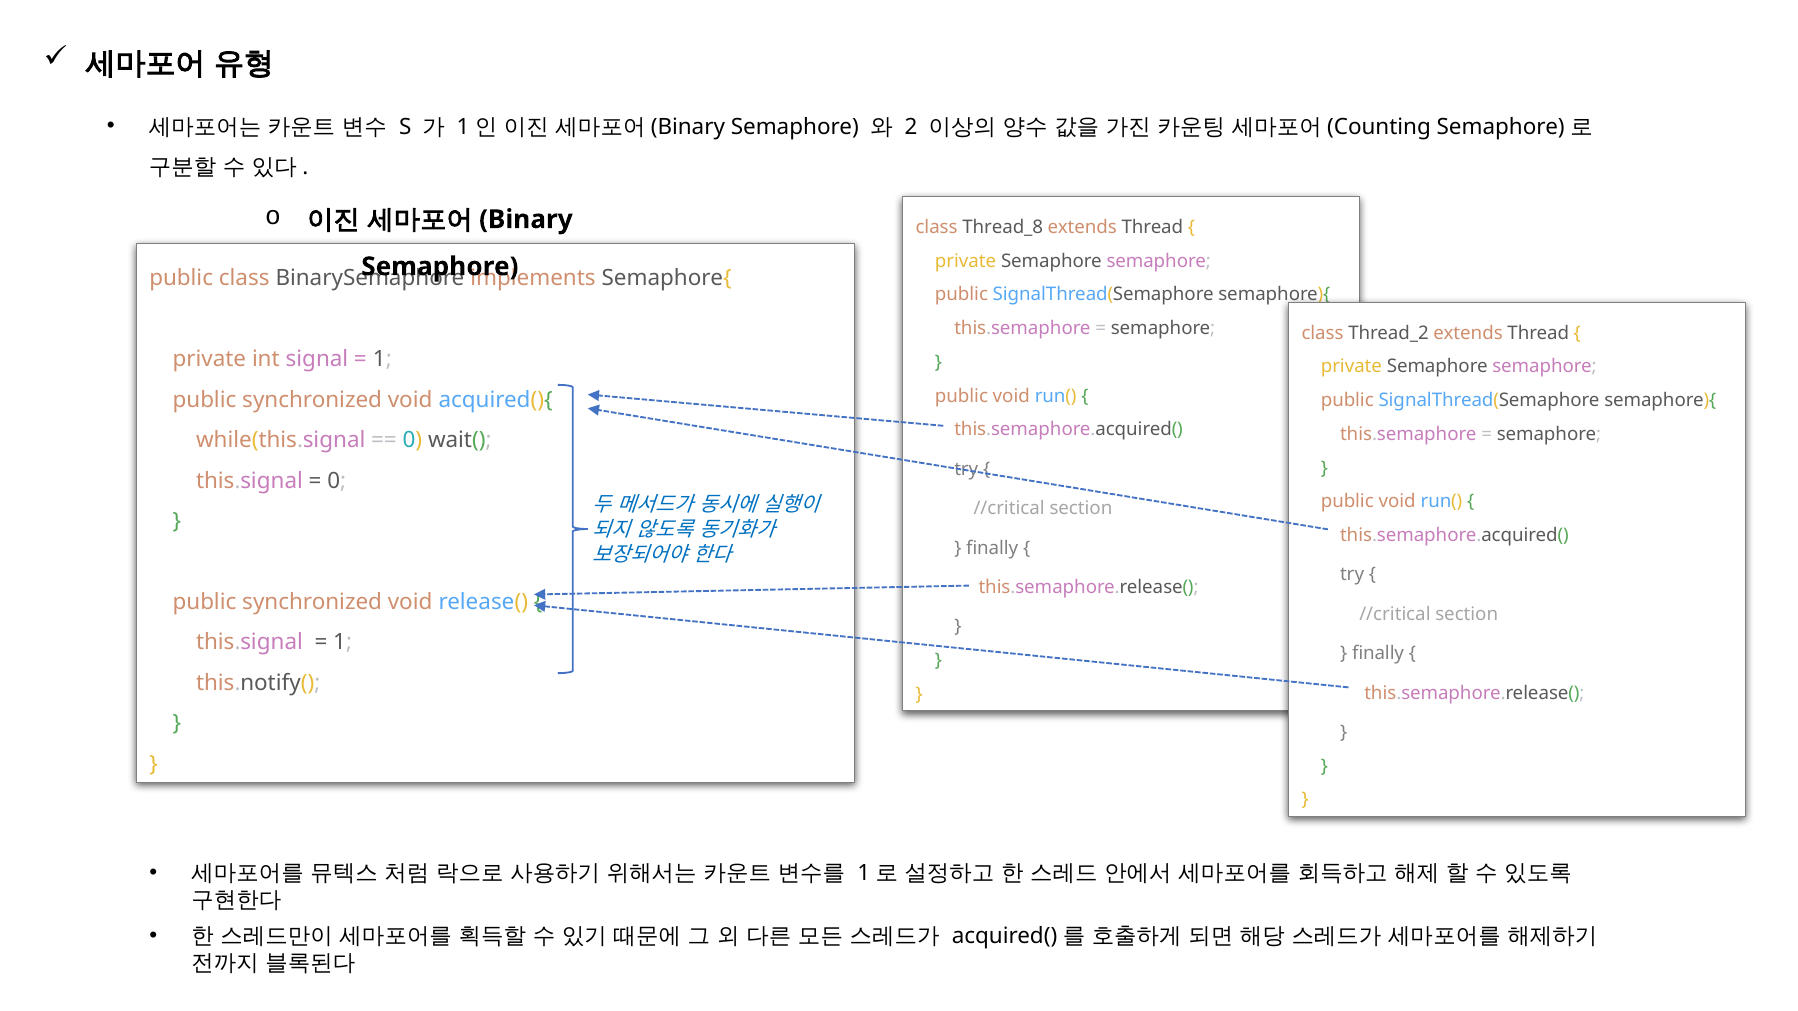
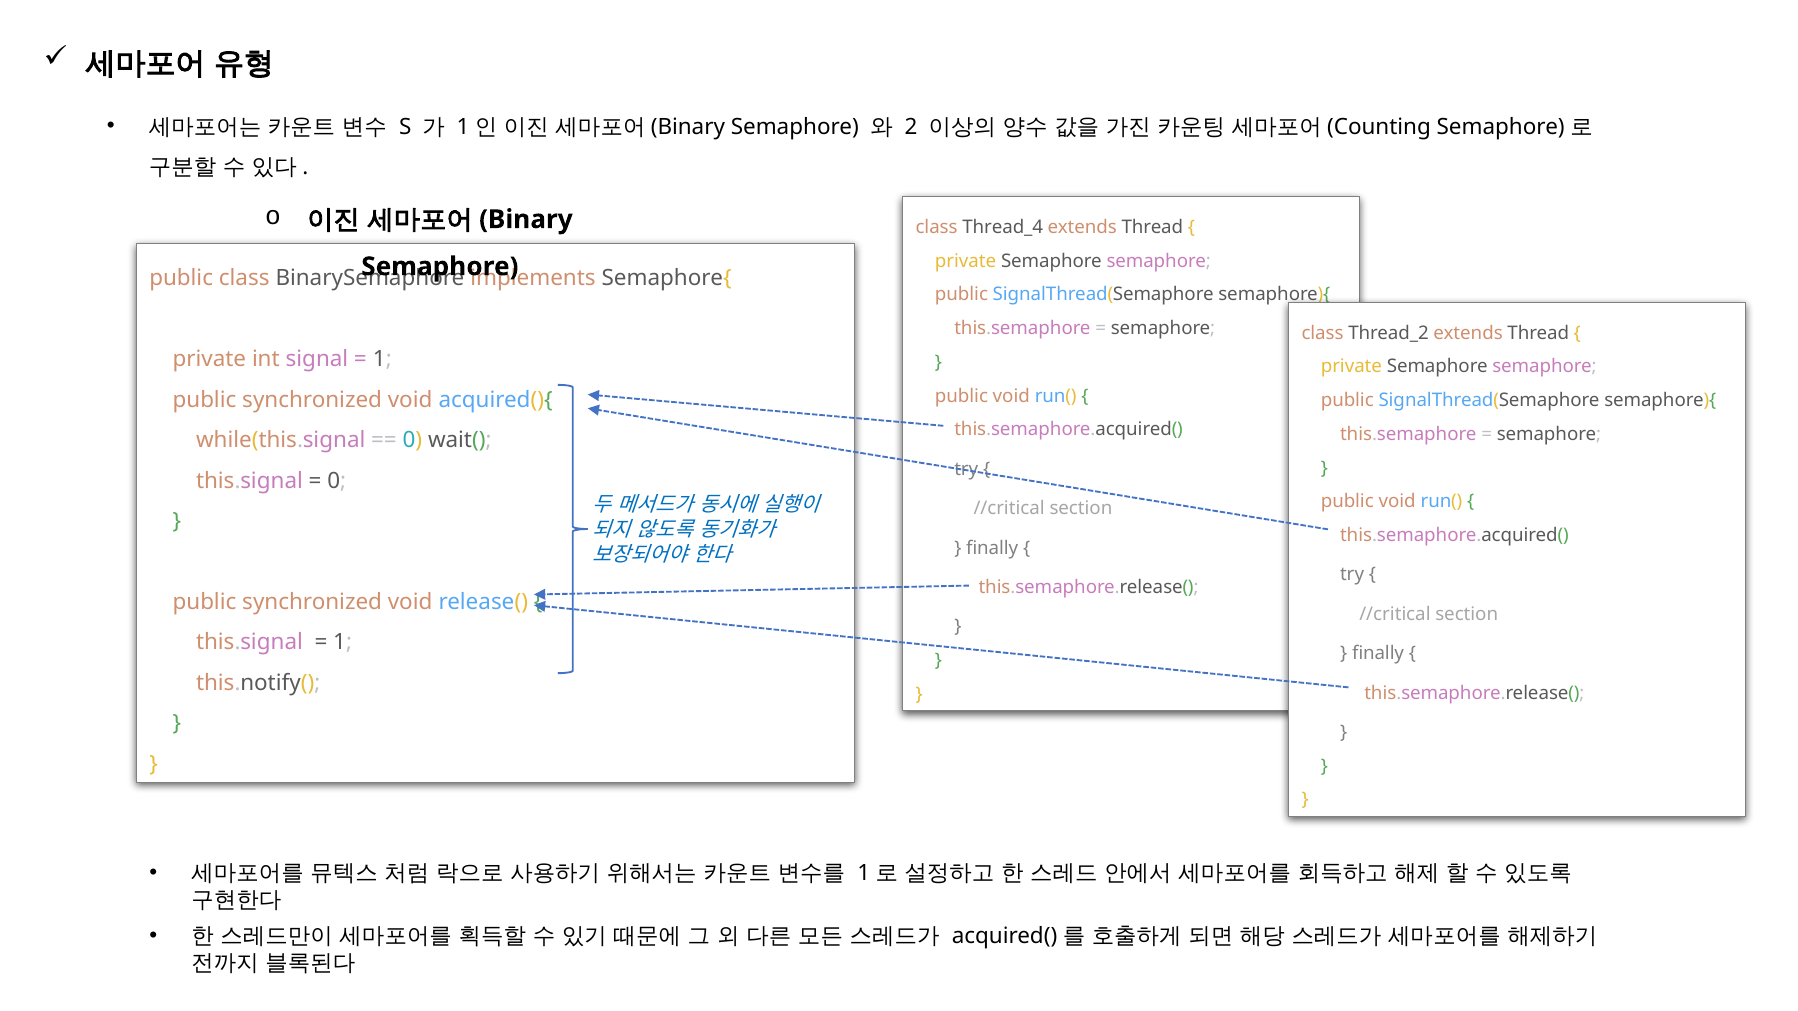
Thread_8: Thread_8 -> Thread_4
